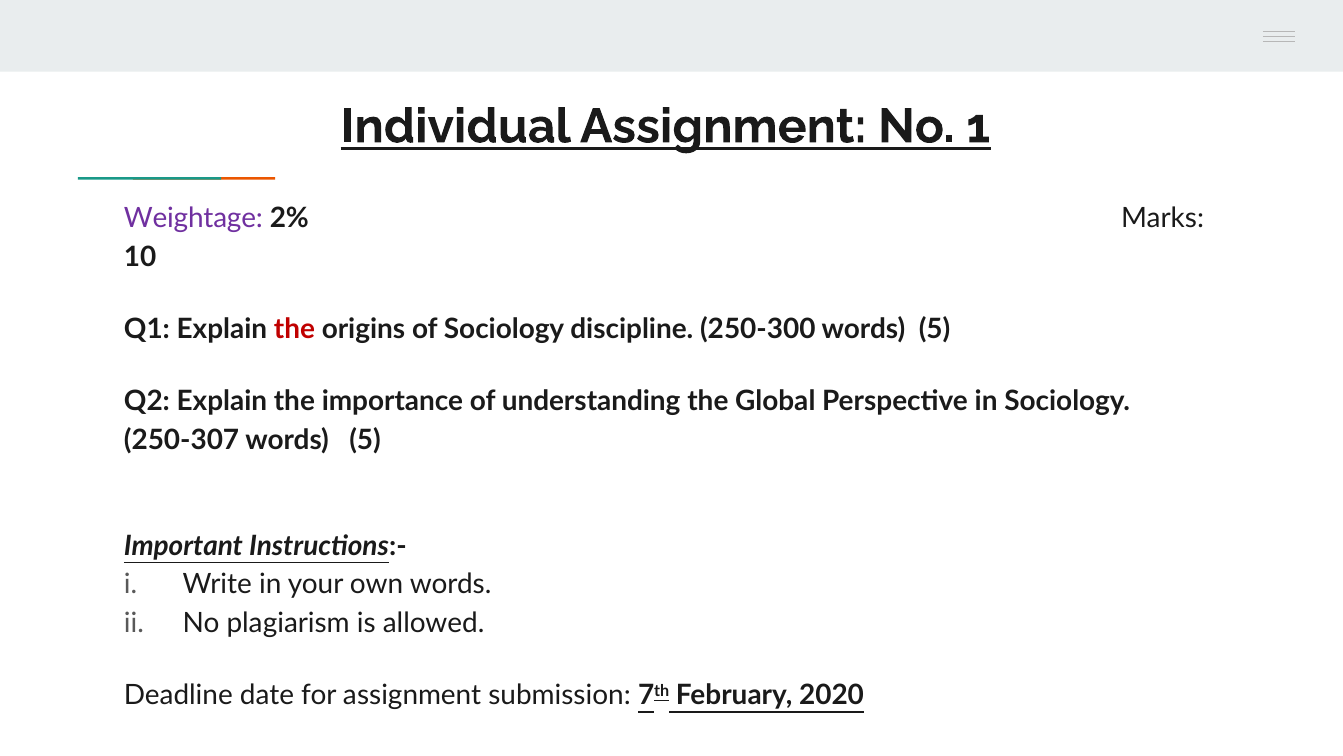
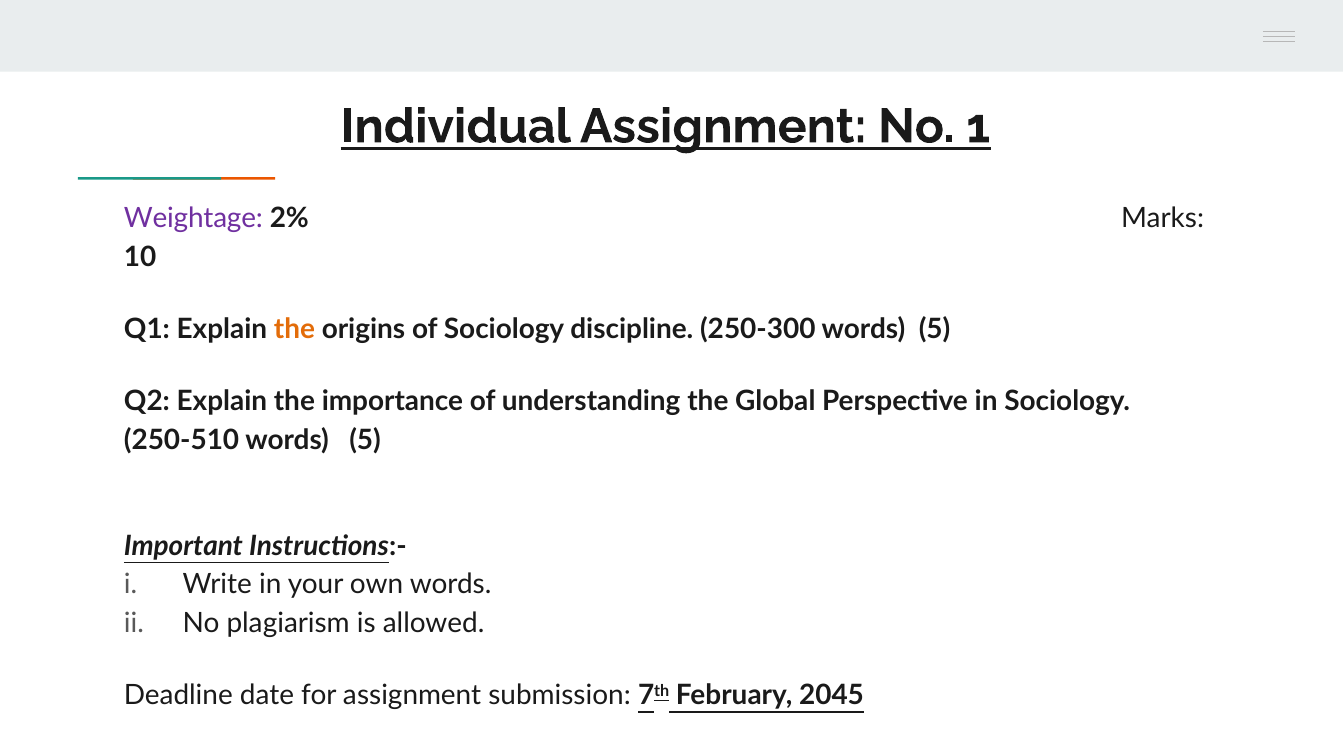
the at (294, 329) colour: red -> orange
250-307: 250-307 -> 250-510
2020: 2020 -> 2045
